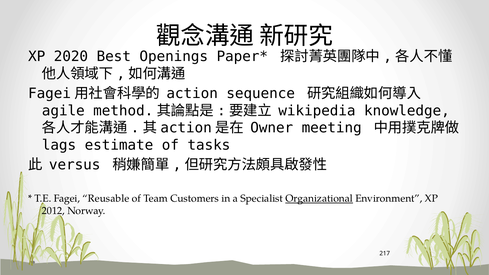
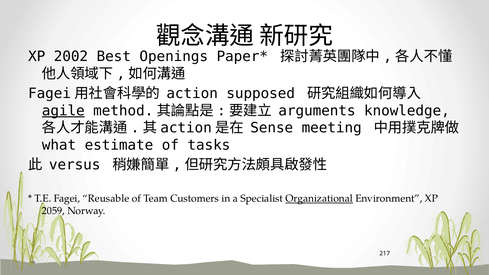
2020: 2020 -> 2002
sequence: sequence -> supposed
agile underline: none -> present
wikipedia: wikipedia -> arguments
Owner: Owner -> Sense
lags: lags -> what
2012: 2012 -> 2059
